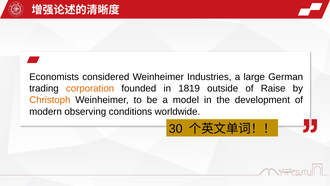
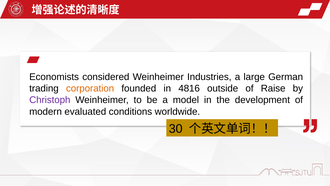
1819: 1819 -> 4816
Christoph colour: orange -> purple
observing: observing -> evaluated
